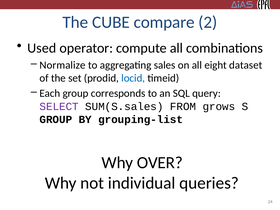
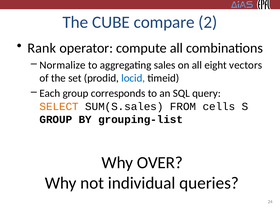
Used: Used -> Rank
dataset: dataset -> vectors
SELECT colour: purple -> orange
grows: grows -> cells
